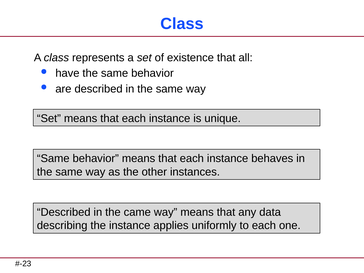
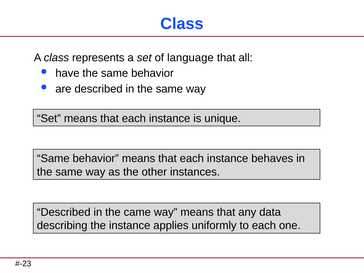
existence: existence -> language
